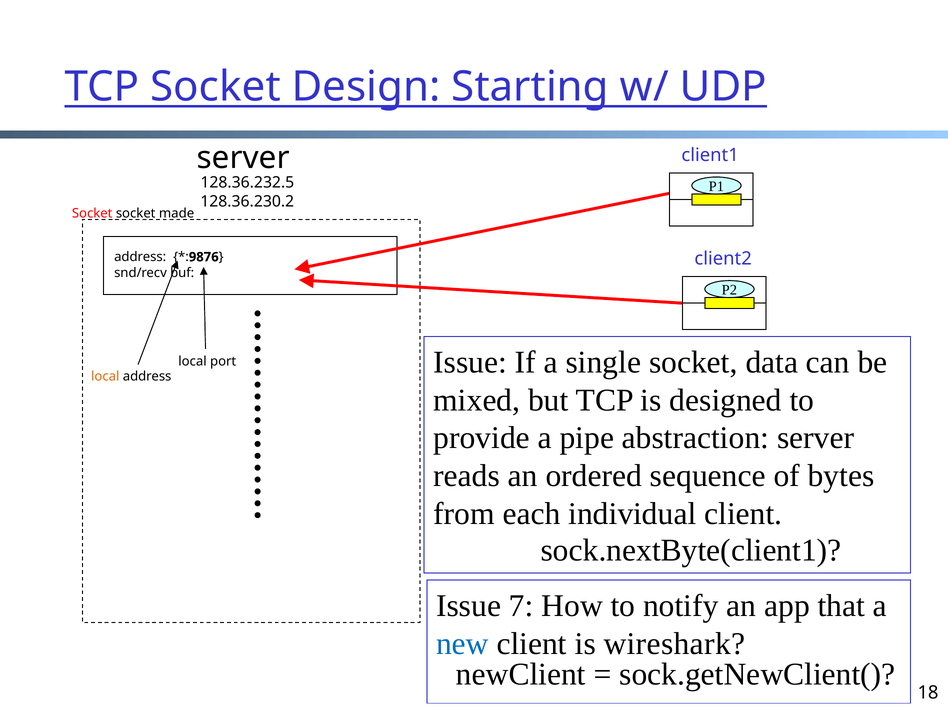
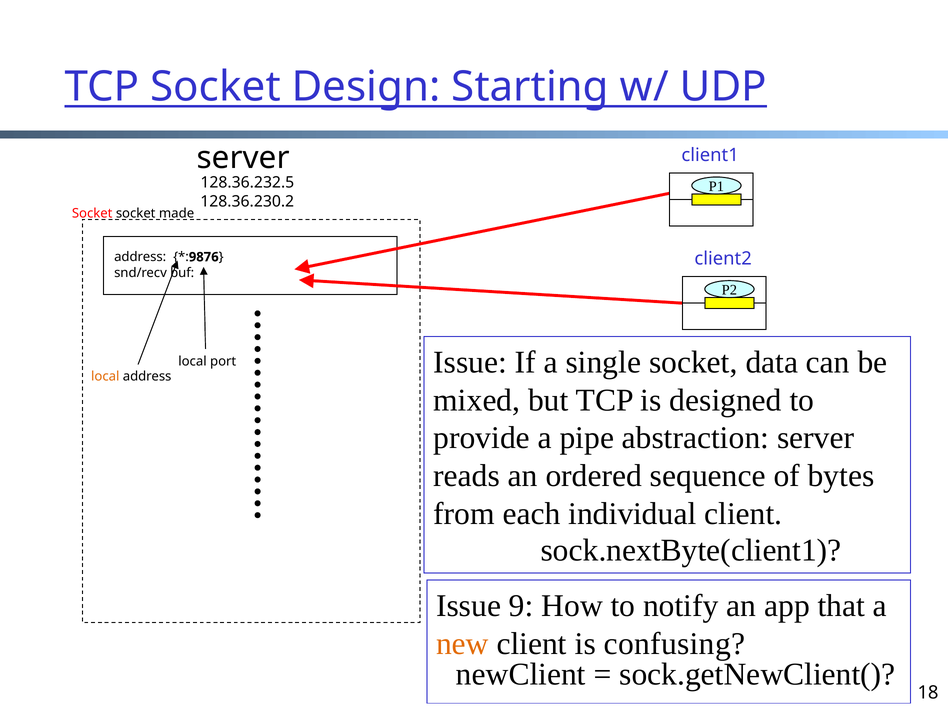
7: 7 -> 9
new colour: blue -> orange
wireshark: wireshark -> confusing
